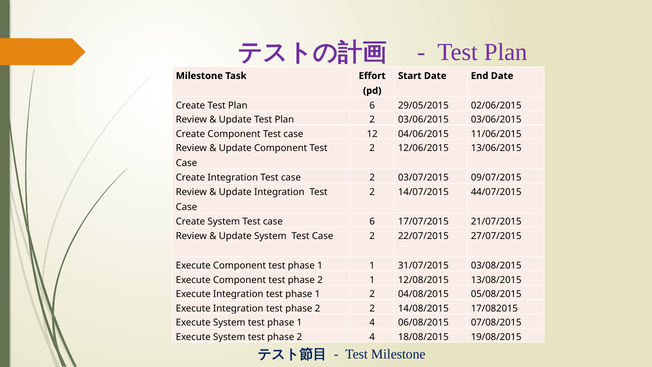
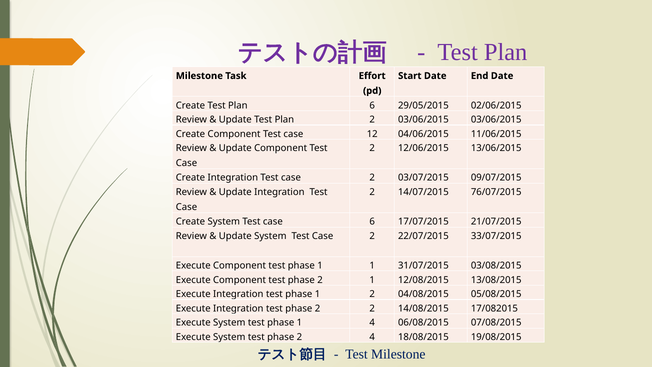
44/07/2015: 44/07/2015 -> 76/07/2015
27/07/2015: 27/07/2015 -> 33/07/2015
